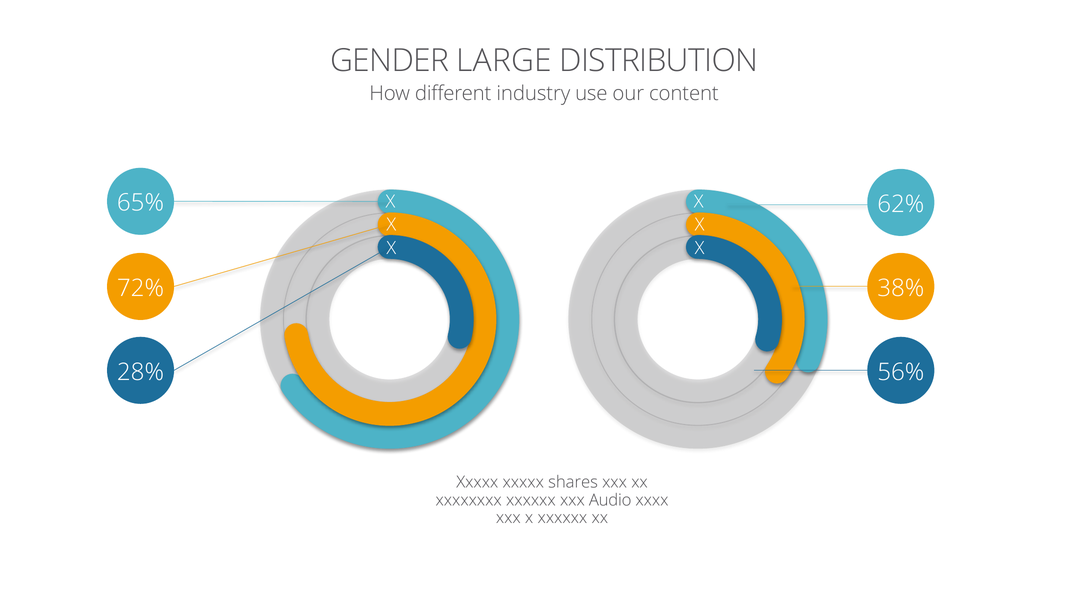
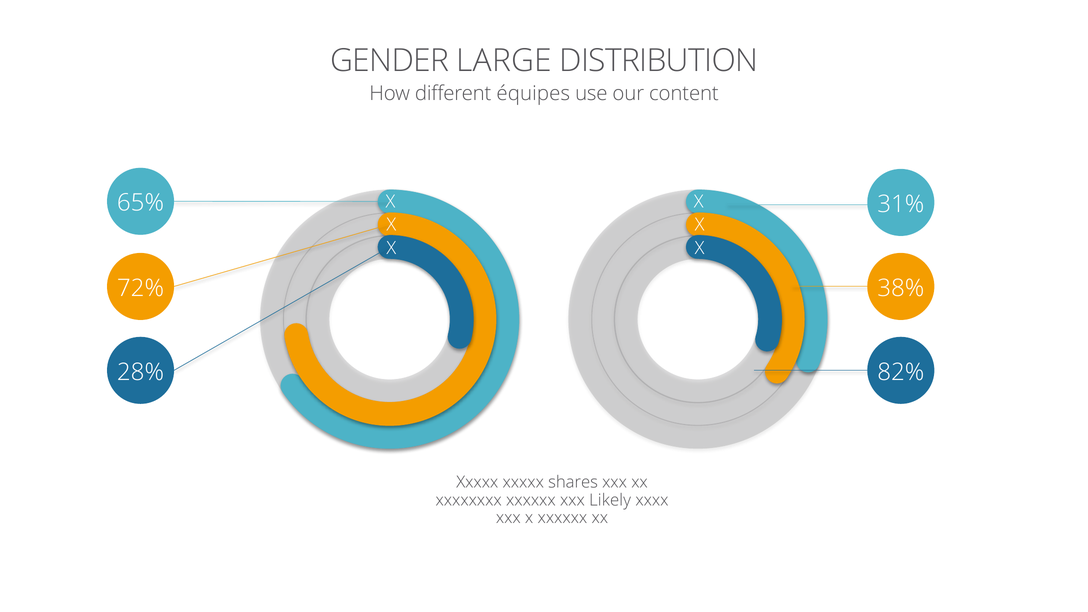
industry: industry -> équipes
62%: 62% -> 31%
56%: 56% -> 82%
Audio: Audio -> Likely
